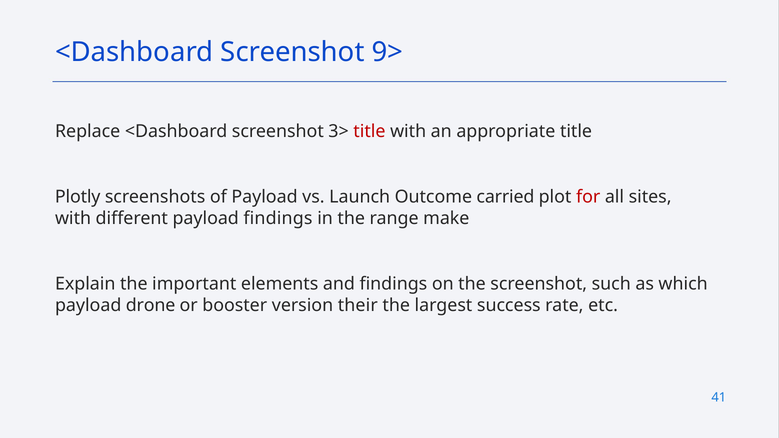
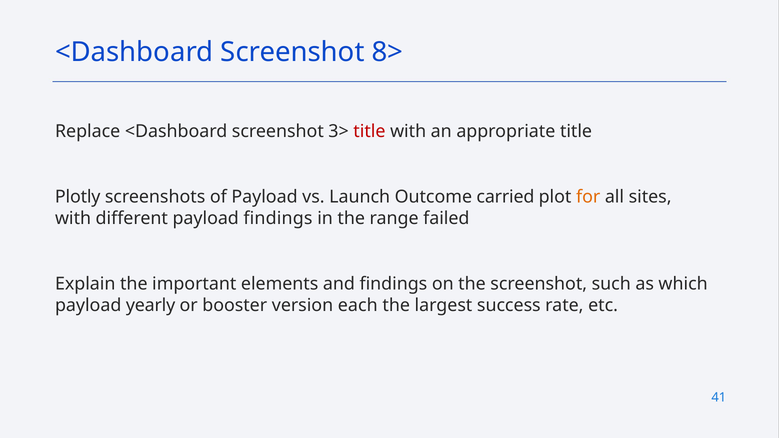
9>: 9> -> 8>
for colour: red -> orange
make: make -> failed
drone: drone -> yearly
their: their -> each
